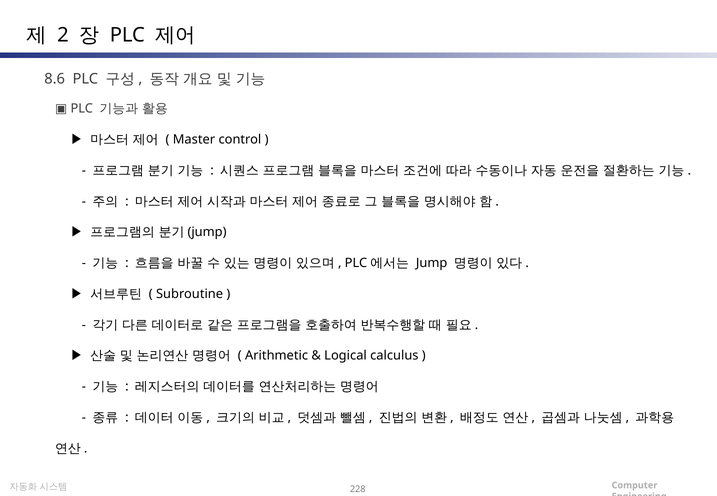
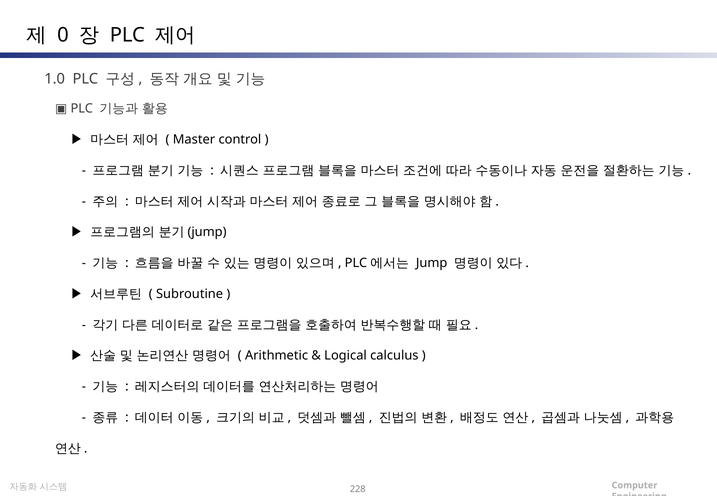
2: 2 -> 0
8.6: 8.6 -> 1.0
